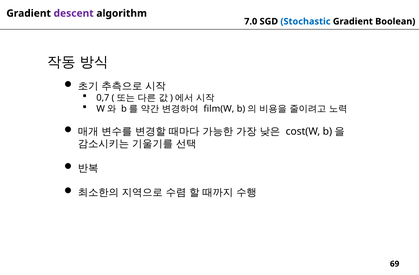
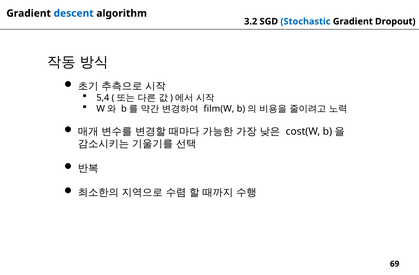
descent colour: purple -> blue
7.0: 7.0 -> 3.2
Boolean: Boolean -> Dropout
0,7: 0,7 -> 5,4
